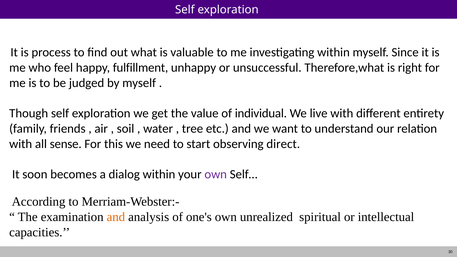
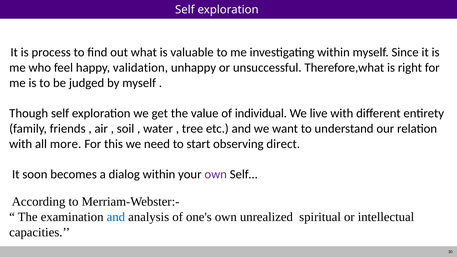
fulfillment: fulfillment -> validation
sense: sense -> more
and at (116, 217) colour: orange -> blue
